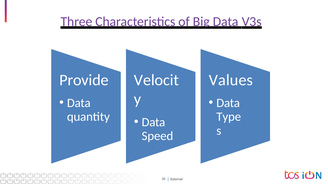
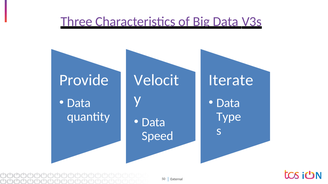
Values: Values -> Iterate
